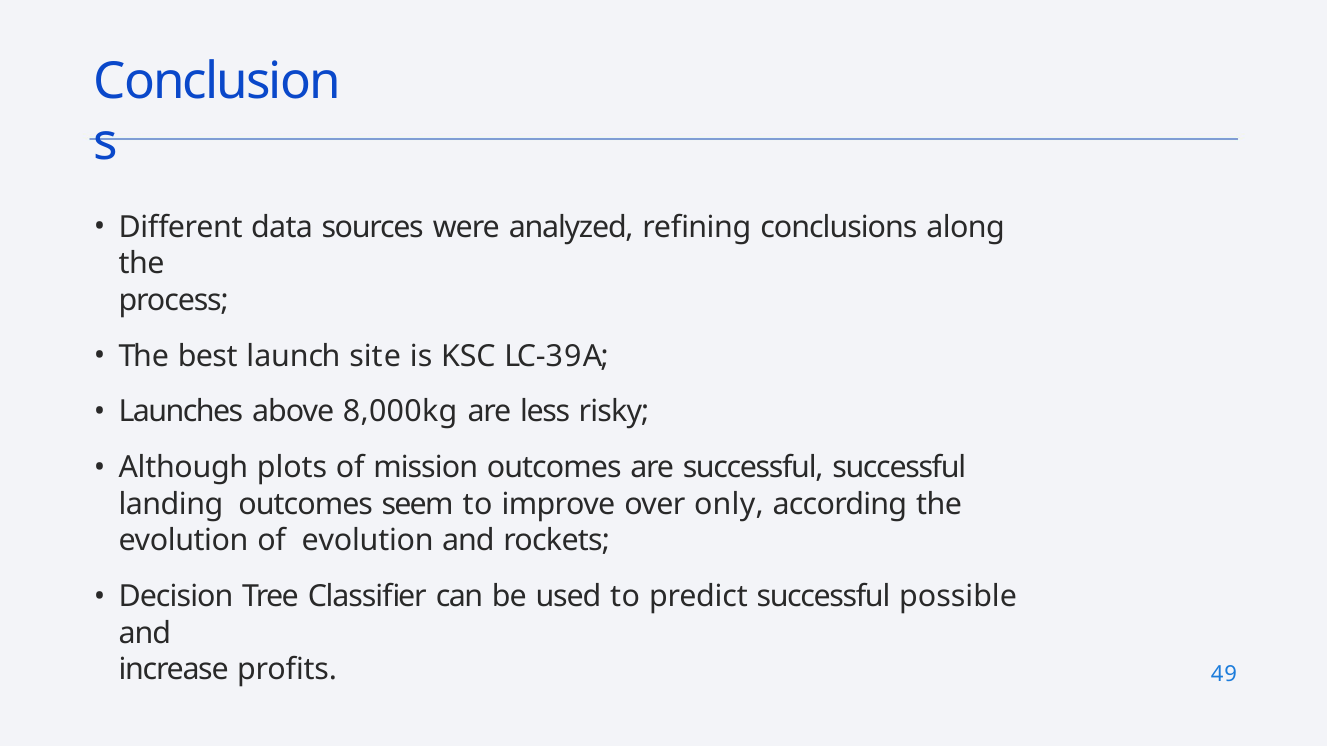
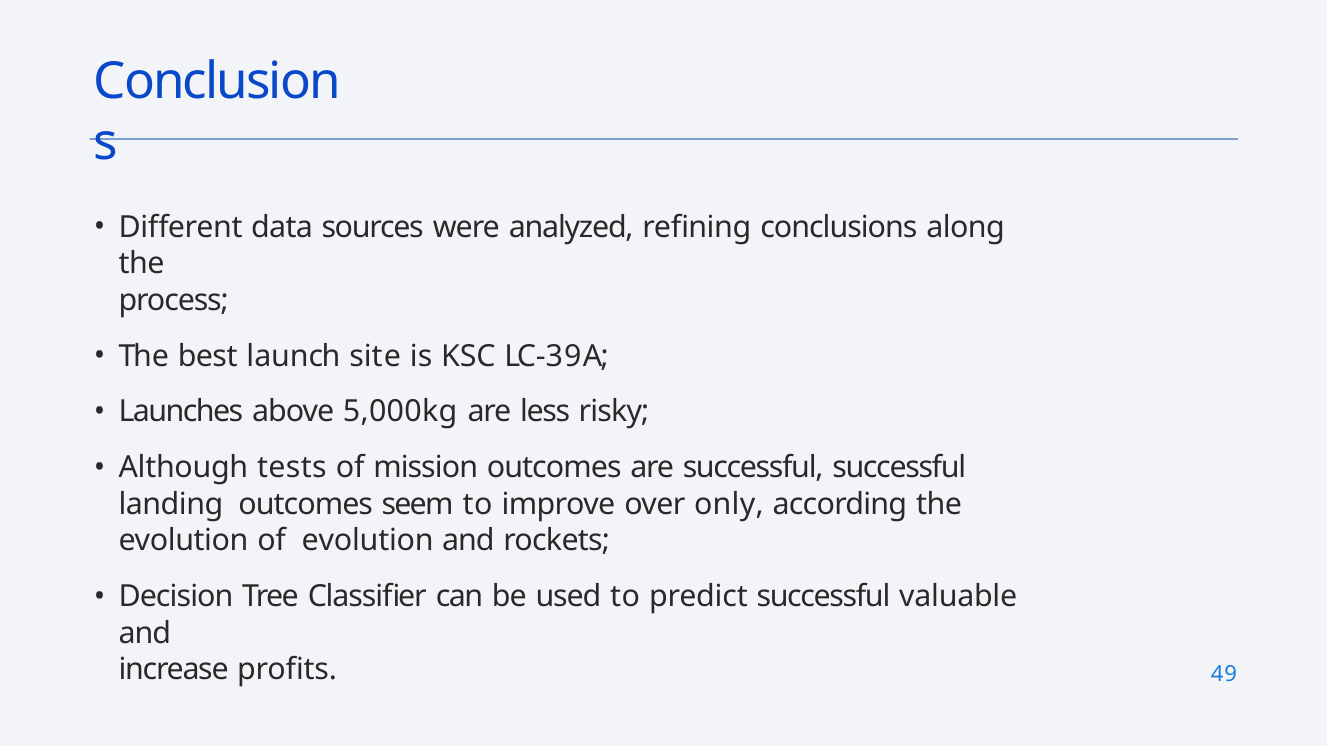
8,000kg: 8,000kg -> 5,000kg
plots: plots -> tests
possible: possible -> valuable
